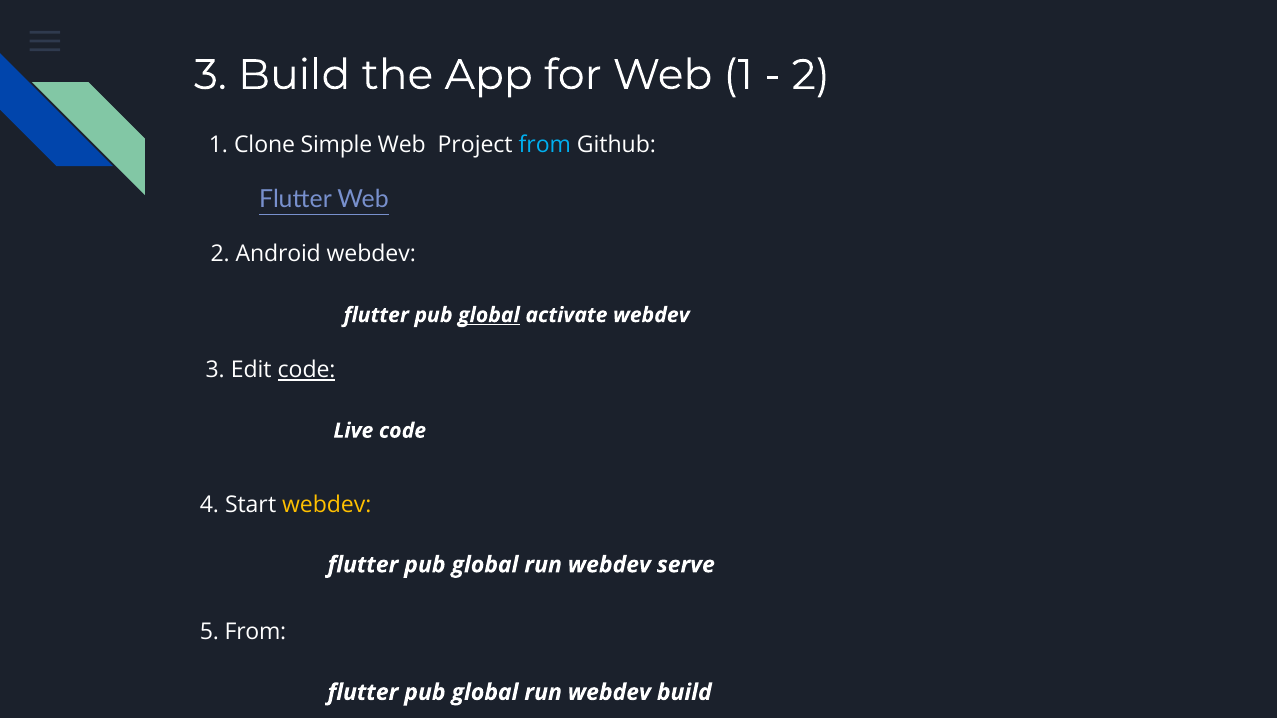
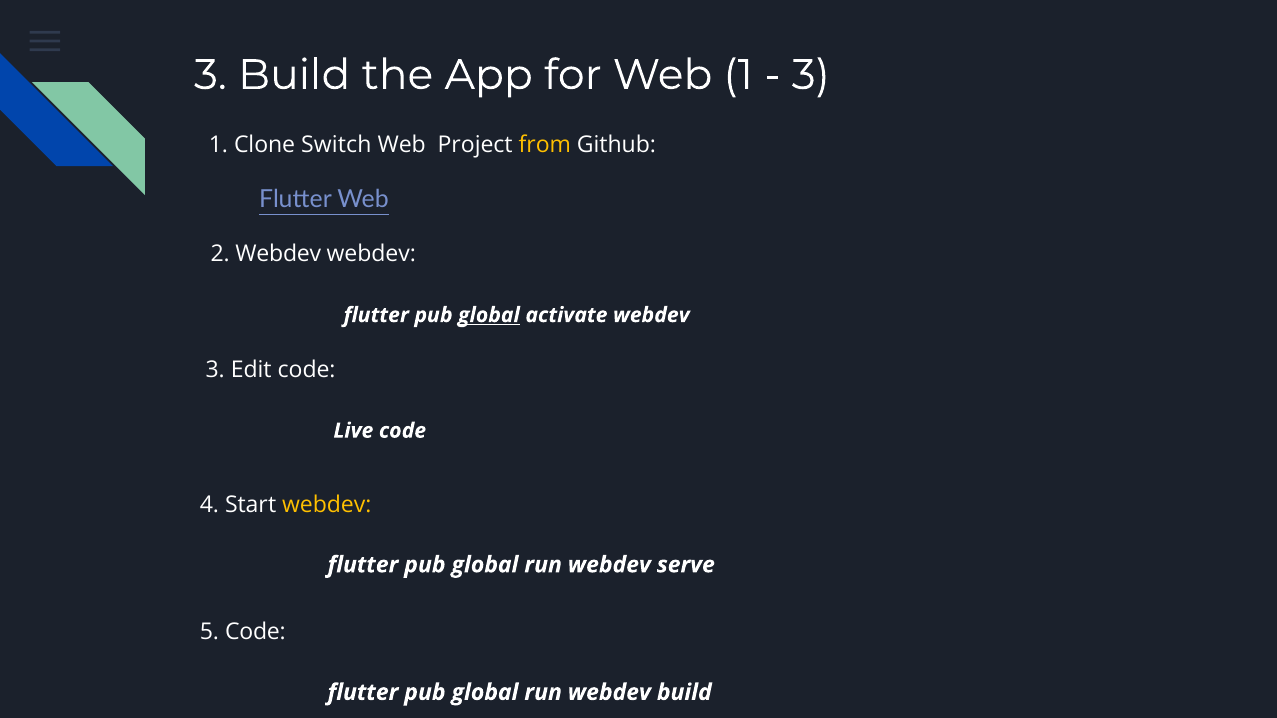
2 at (811, 75): 2 -> 3
Simple: Simple -> Switch
from at (545, 145) colour: light blue -> yellow
2 Android: Android -> Webdev
code at (307, 370) underline: present -> none
5 From: From -> Code
